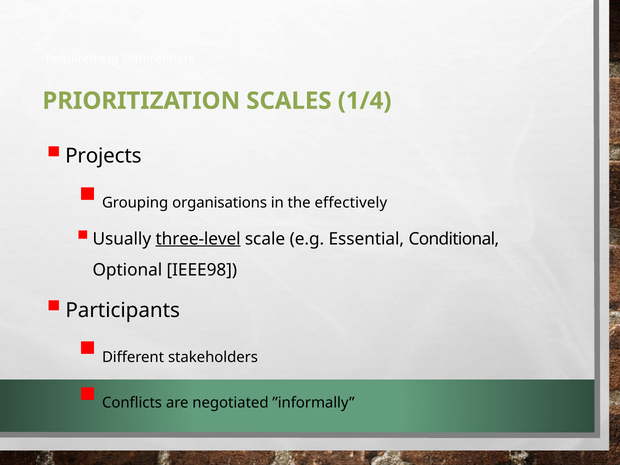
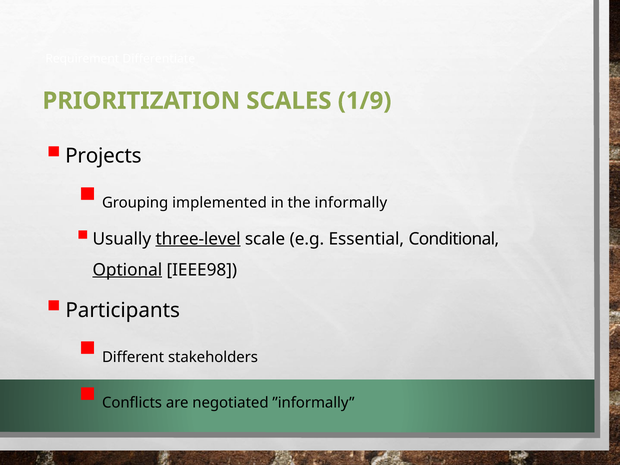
1/4: 1/4 -> 1/9
organisations: organisations -> implemented
effectively: effectively -> informally
Optional underline: none -> present
